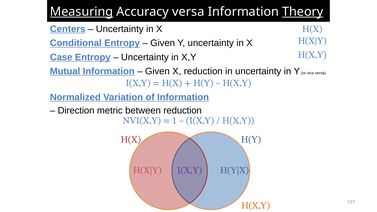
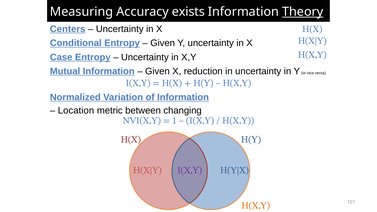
Measuring underline: present -> none
Accuracy versa: versa -> exists
Direction: Direction -> Location
between reduction: reduction -> changing
